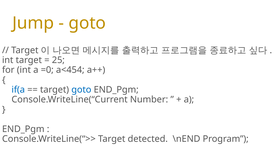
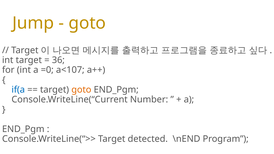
25: 25 -> 36
a<454: a<454 -> a<107
goto at (81, 90) colour: blue -> orange
